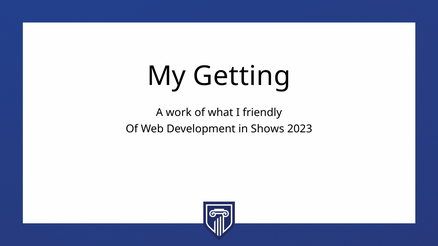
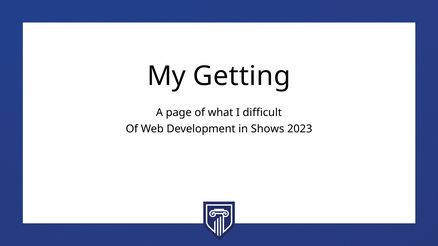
work: work -> page
friendly: friendly -> difficult
